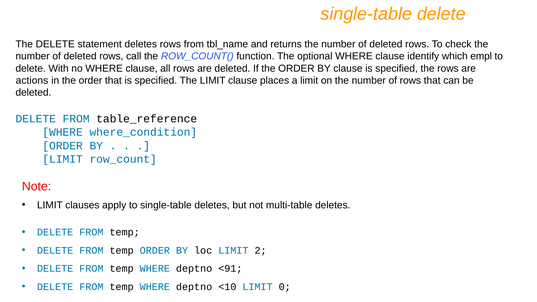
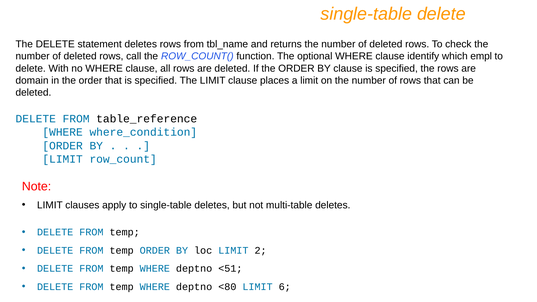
actions: actions -> domain
<91: <91 -> <51
<10: <10 -> <80
0: 0 -> 6
